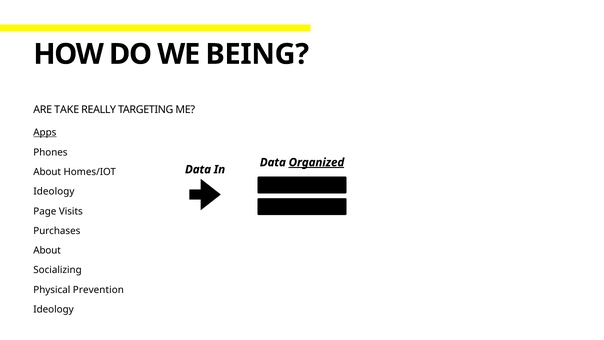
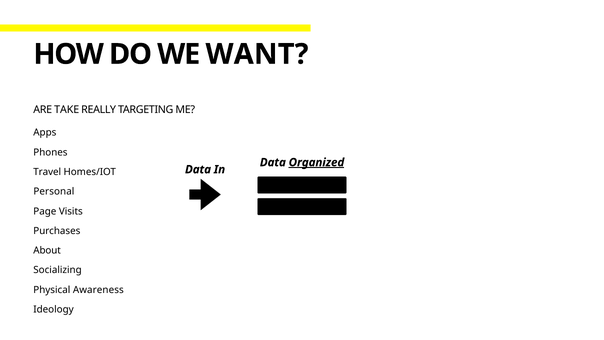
BEING: BEING -> WANT
Apps underline: present -> none
About at (47, 172): About -> Travel
Ideology at (54, 191): Ideology -> Personal
Prevention: Prevention -> Awareness
